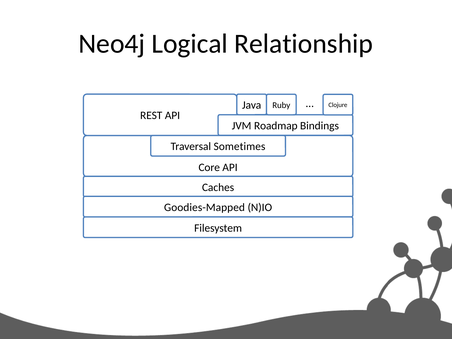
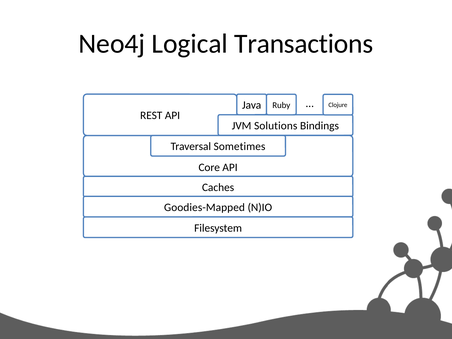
Relationship: Relationship -> Transactions
Roadmap: Roadmap -> Solutions
